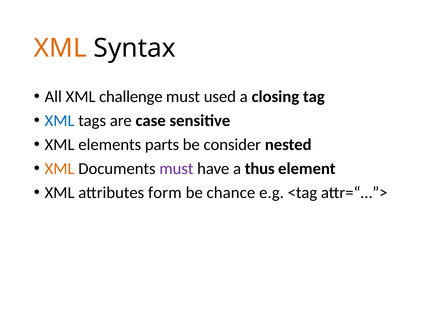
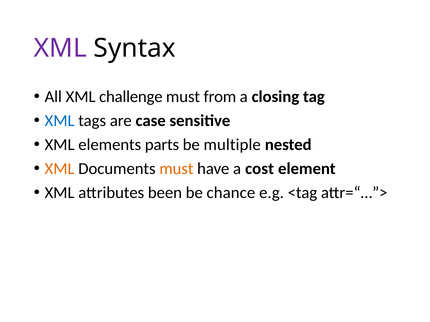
XML at (60, 48) colour: orange -> purple
used: used -> from
consider: consider -> multiple
must at (176, 169) colour: purple -> orange
thus: thus -> cost
form: form -> been
